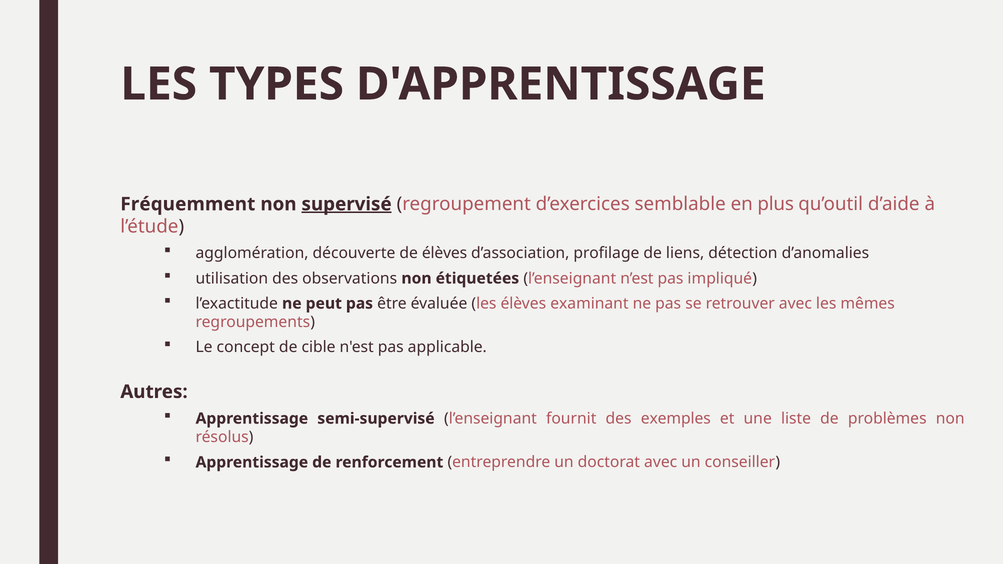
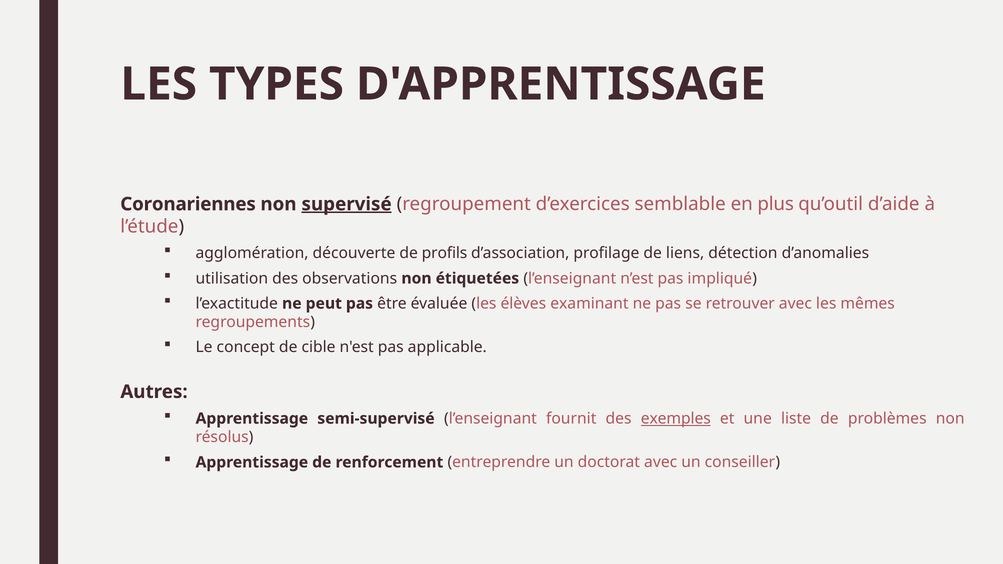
Fréquemment: Fréquemment -> Coronariennes
de élèves: élèves -> profils
exemples underline: none -> present
